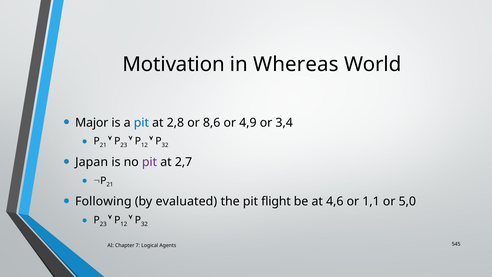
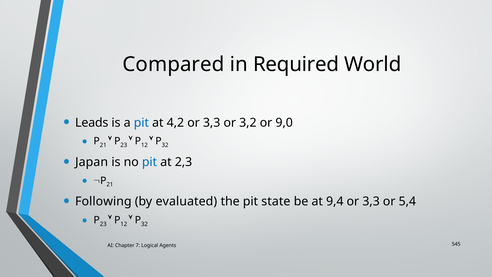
Motivation: Motivation -> Compared
Whereas: Whereas -> Required
Major: Major -> Leads
2,8: 2,8 -> 4,2
8,6 at (212, 123): 8,6 -> 3,3
4,9: 4,9 -> 3,2
3,4: 3,4 -> 9,0
pit at (150, 162) colour: purple -> blue
2,7: 2,7 -> 2,3
flight: flight -> state
4,6: 4,6 -> 9,4
1,1 at (371, 201): 1,1 -> 3,3
5,0: 5,0 -> 5,4
